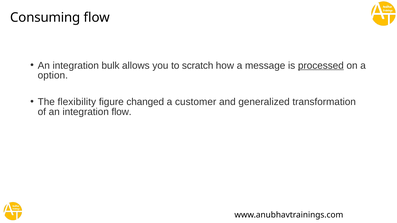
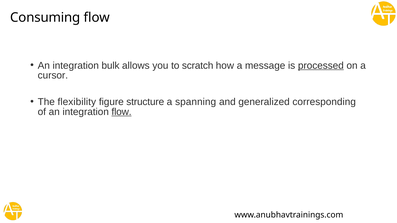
option: option -> cursor
changed: changed -> structure
customer: customer -> spanning
transformation: transformation -> corresponding
flow at (122, 112) underline: none -> present
